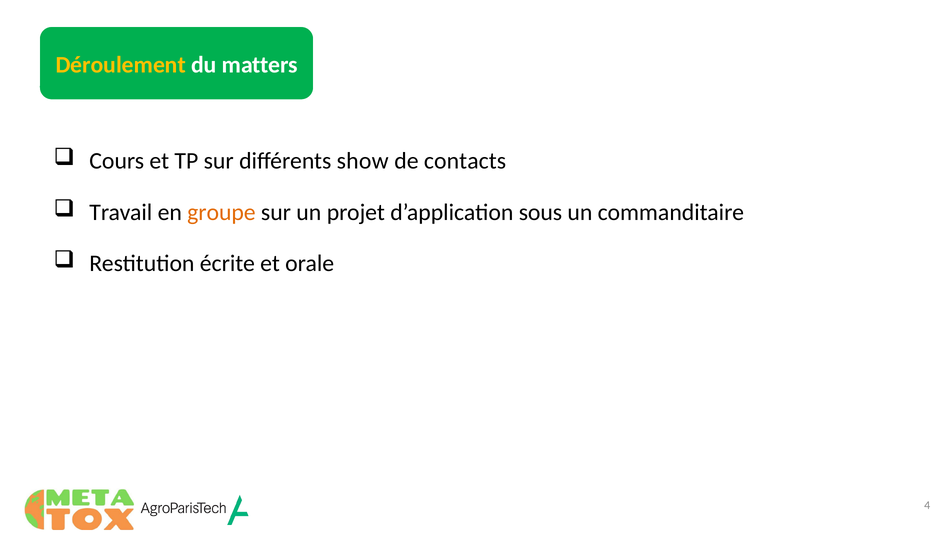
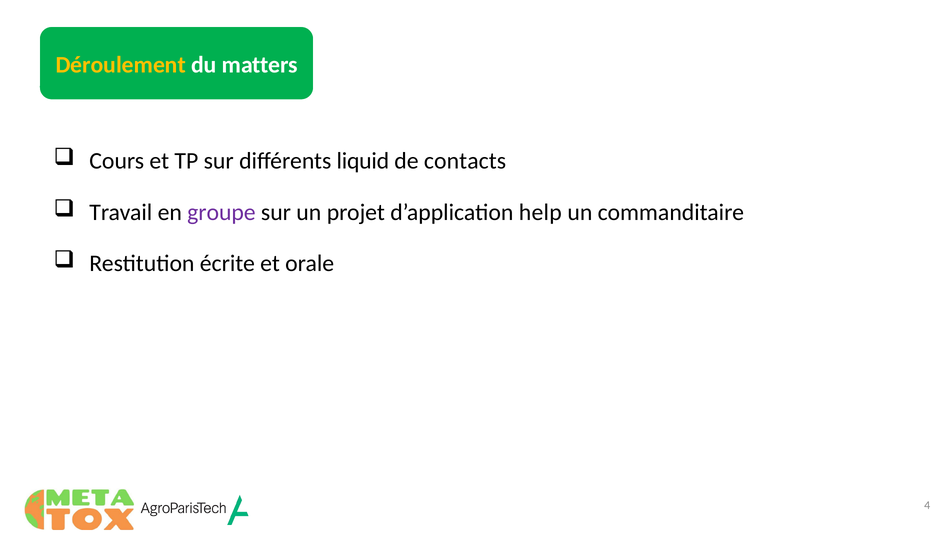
show: show -> liquid
groupe colour: orange -> purple
sous: sous -> help
